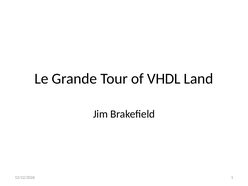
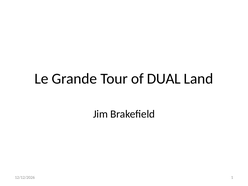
VHDL: VHDL -> DUAL
